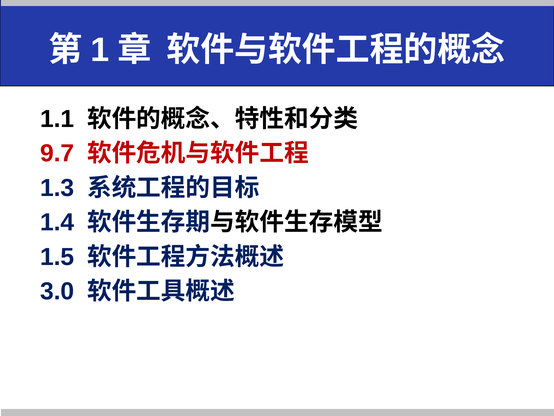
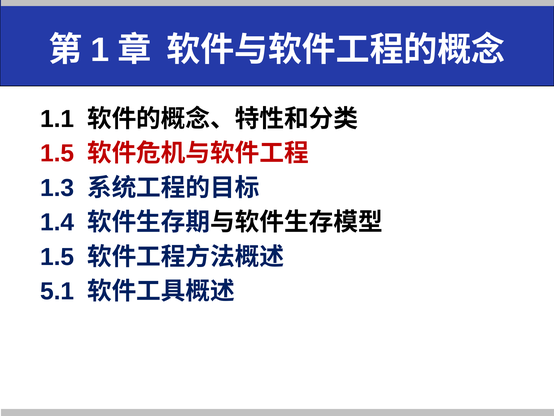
9.7 at (57, 153): 9.7 -> 1.5
3.0: 3.0 -> 5.1
